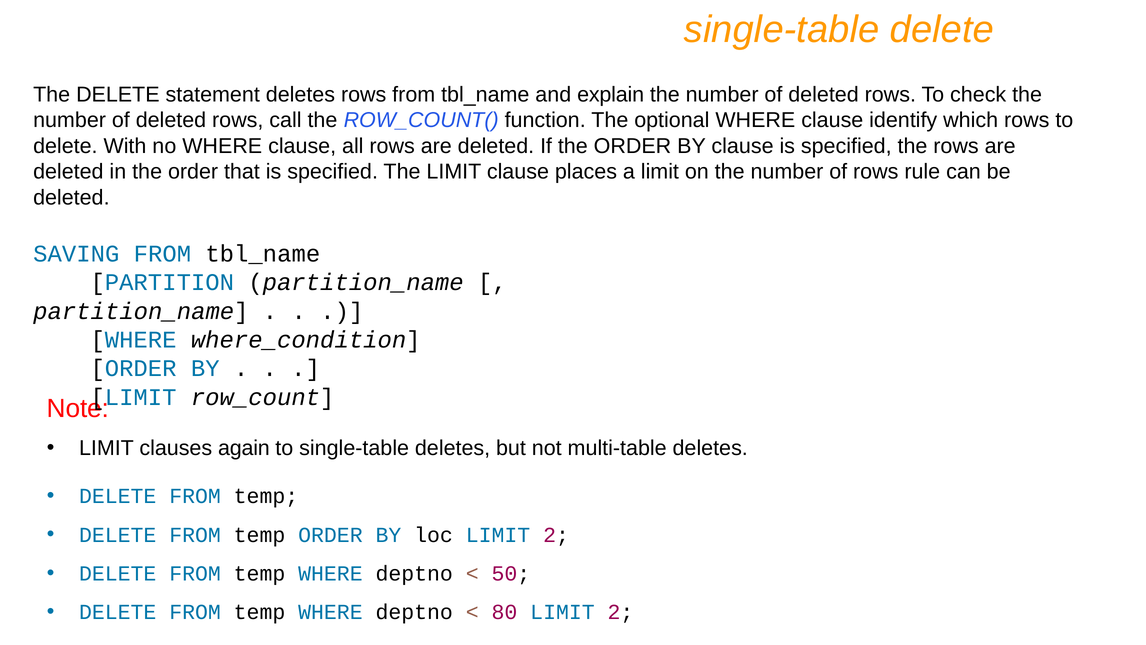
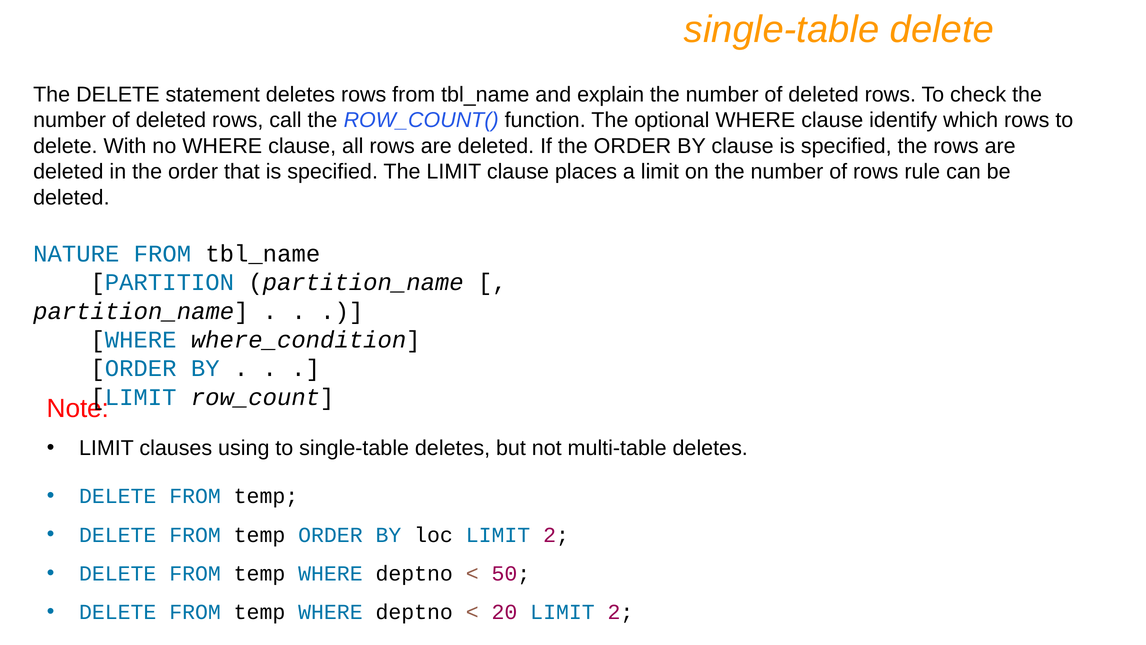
SAVING: SAVING -> NATURE
again: again -> using
80: 80 -> 20
